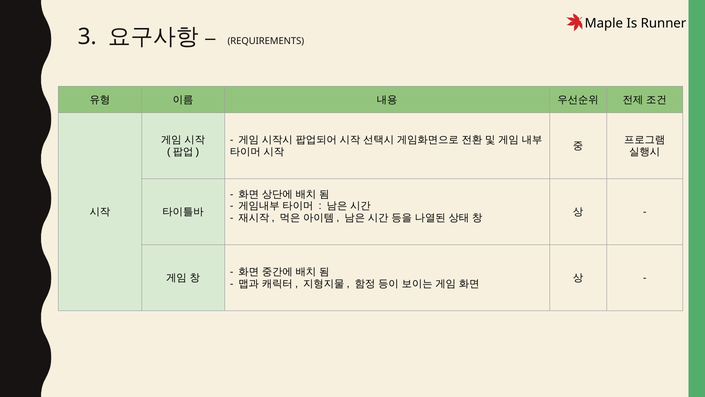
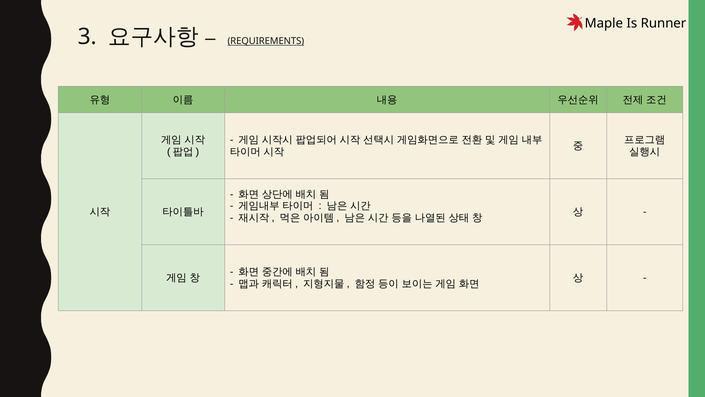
REQUIREMENTS underline: none -> present
